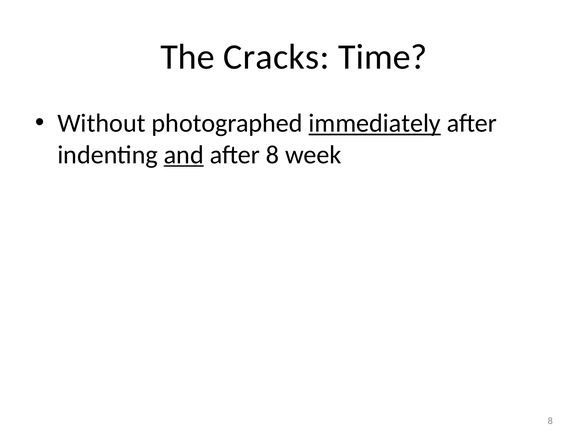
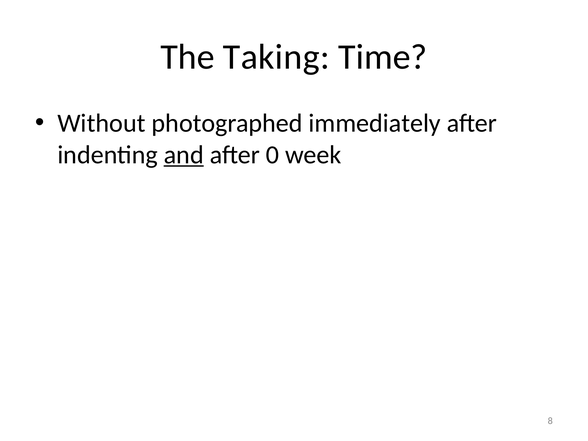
Cracks: Cracks -> Taking
immediately underline: present -> none
after 8: 8 -> 0
